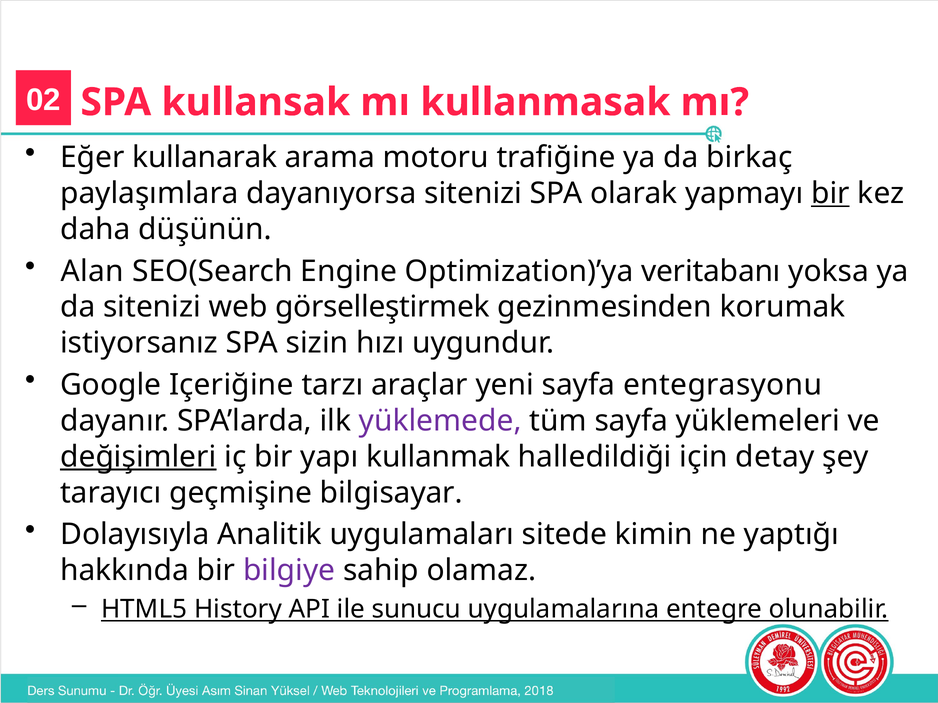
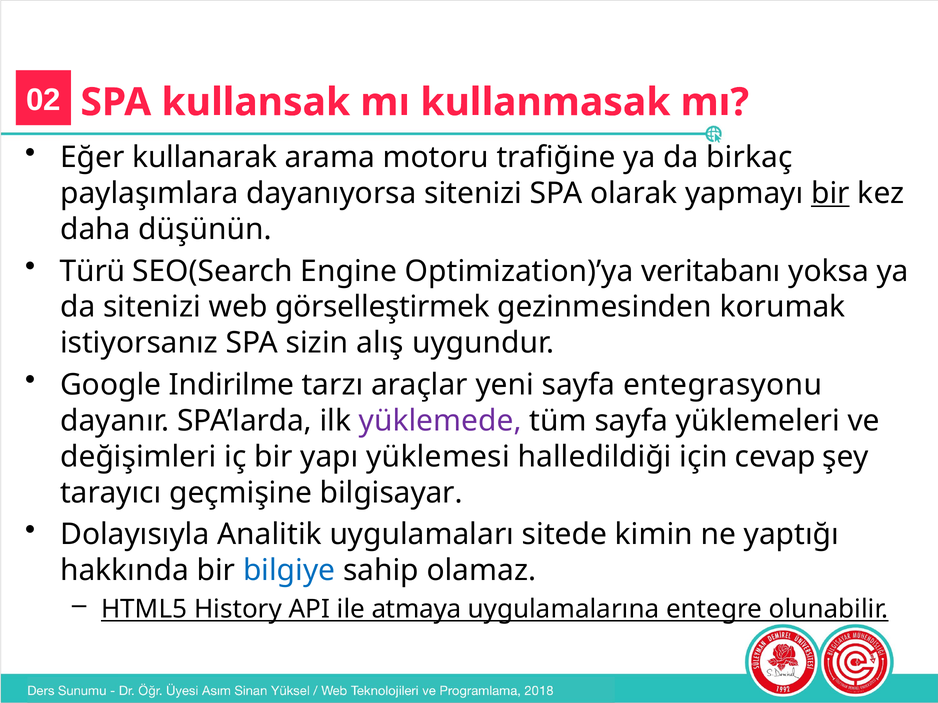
Alan: Alan -> Türü
hızı: hızı -> alış
Içeriğine: Içeriğine -> Indirilme
değişimleri underline: present -> none
kullanmak: kullanmak -> yüklemesi
detay: detay -> cevap
bilgiye colour: purple -> blue
sunucu: sunucu -> atmaya
